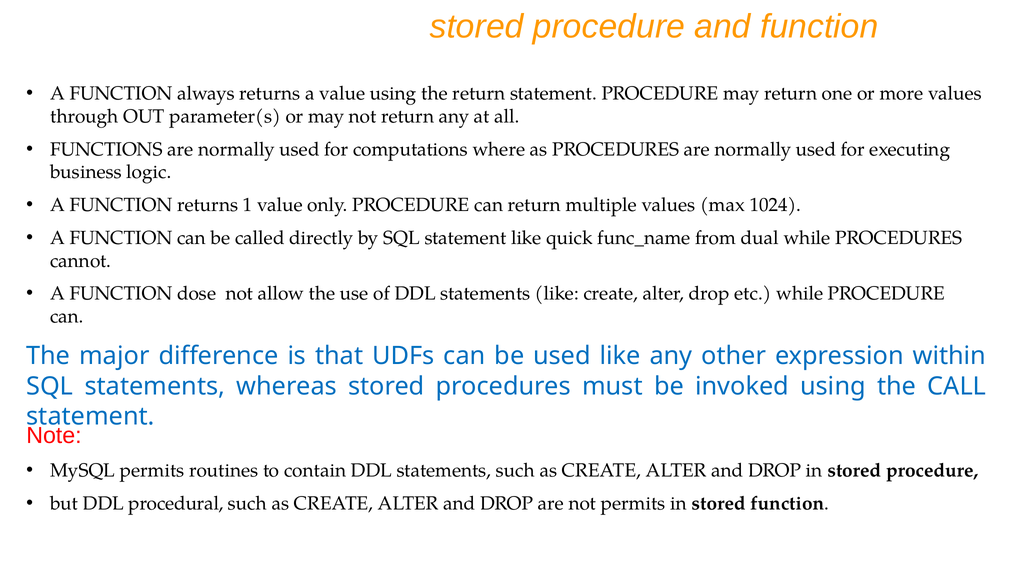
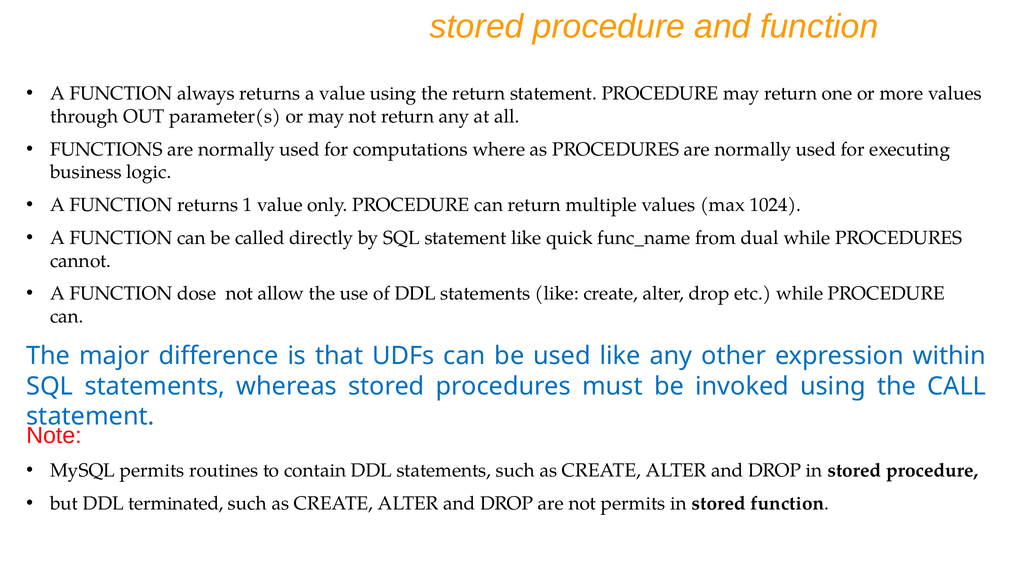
procedural: procedural -> terminated
